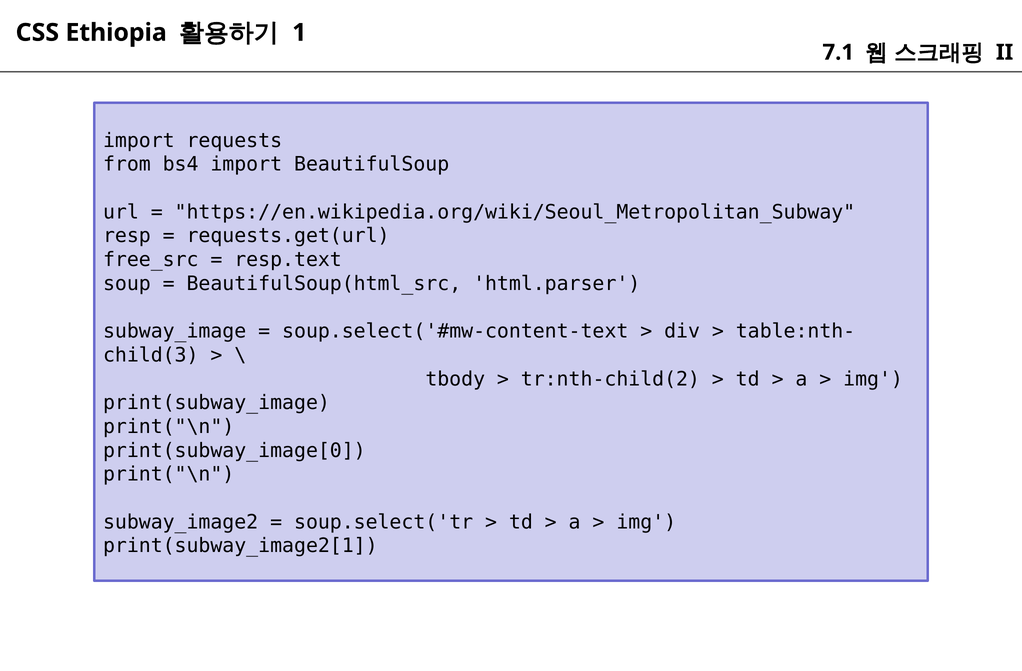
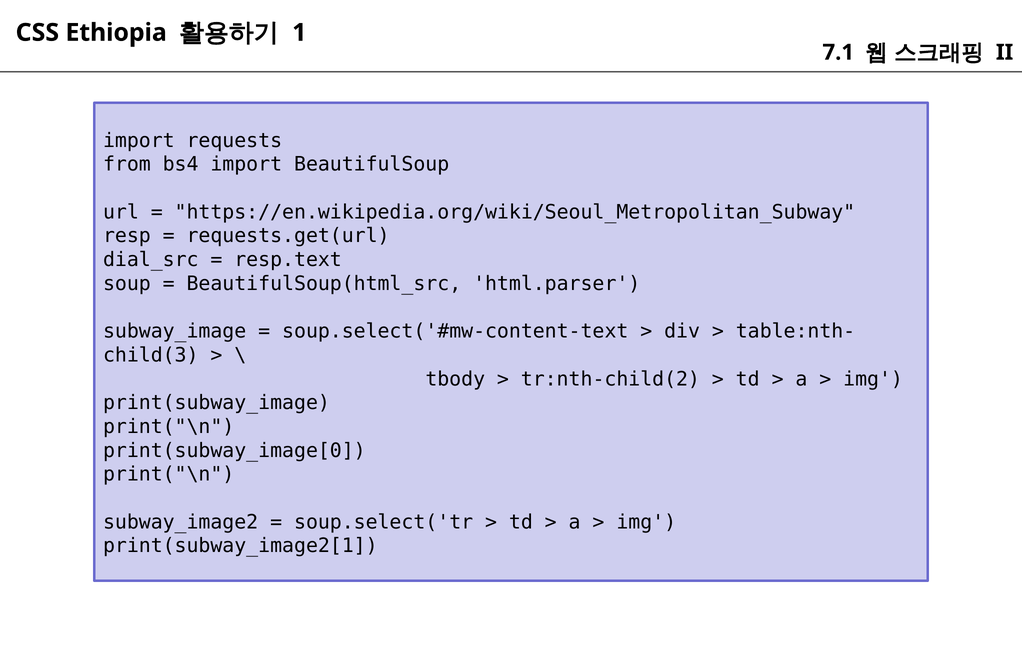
free_src: free_src -> dial_src
